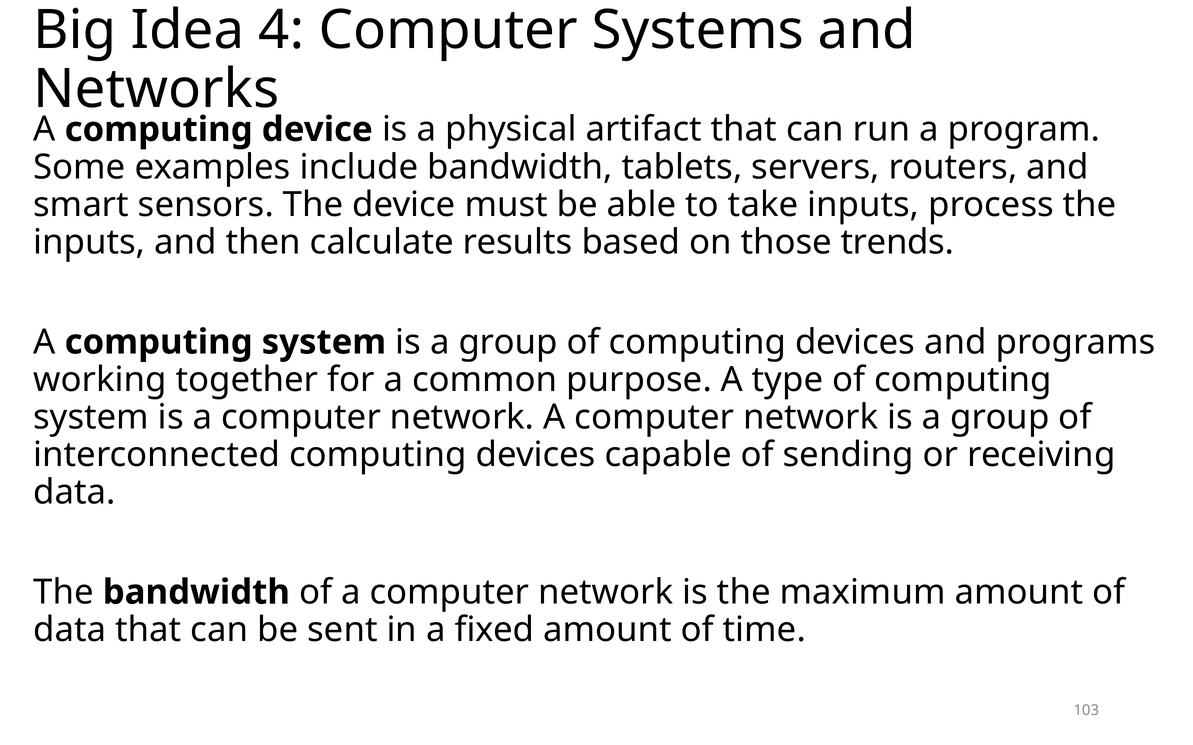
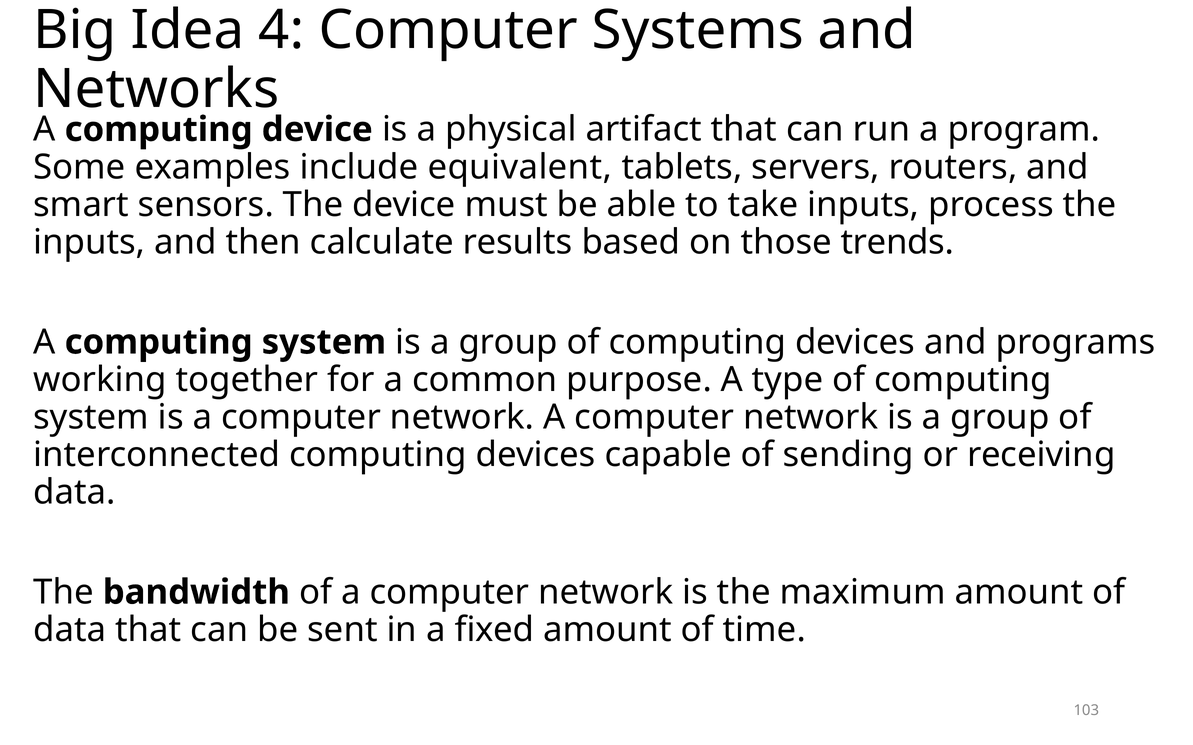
include bandwidth: bandwidth -> equivalent
